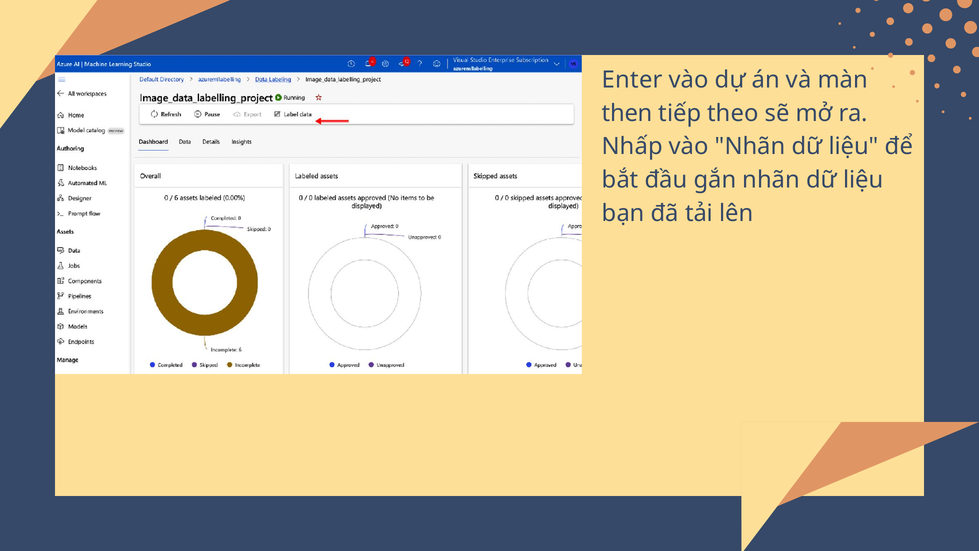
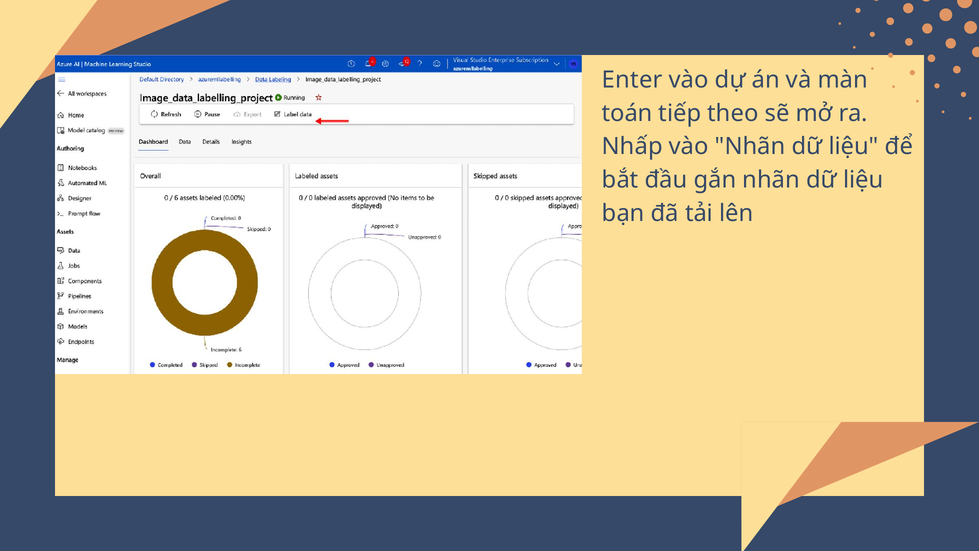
then: then -> toán
